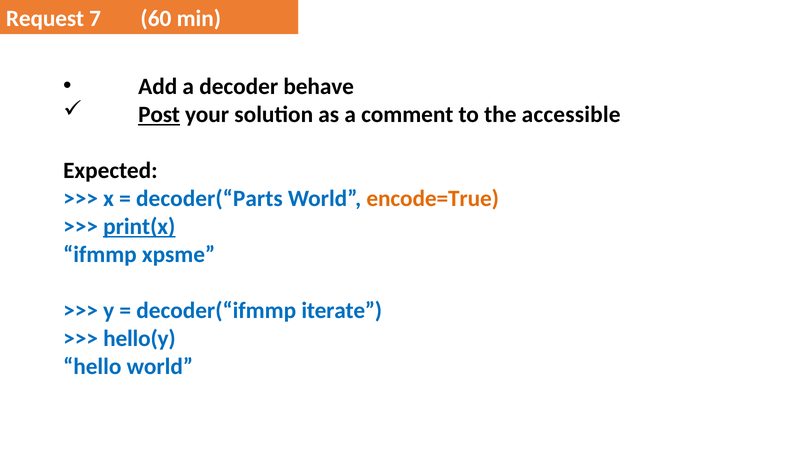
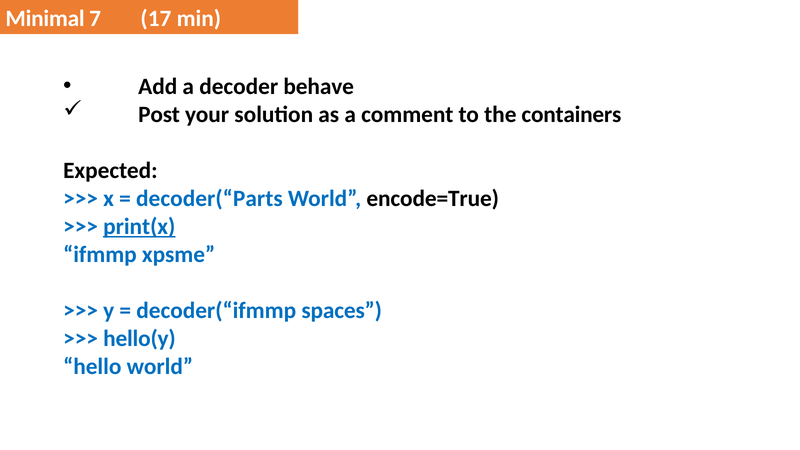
Request: Request -> Minimal
60: 60 -> 17
Post underline: present -> none
accessible: accessible -> containers
encode=True colour: orange -> black
iterate: iterate -> spaces
